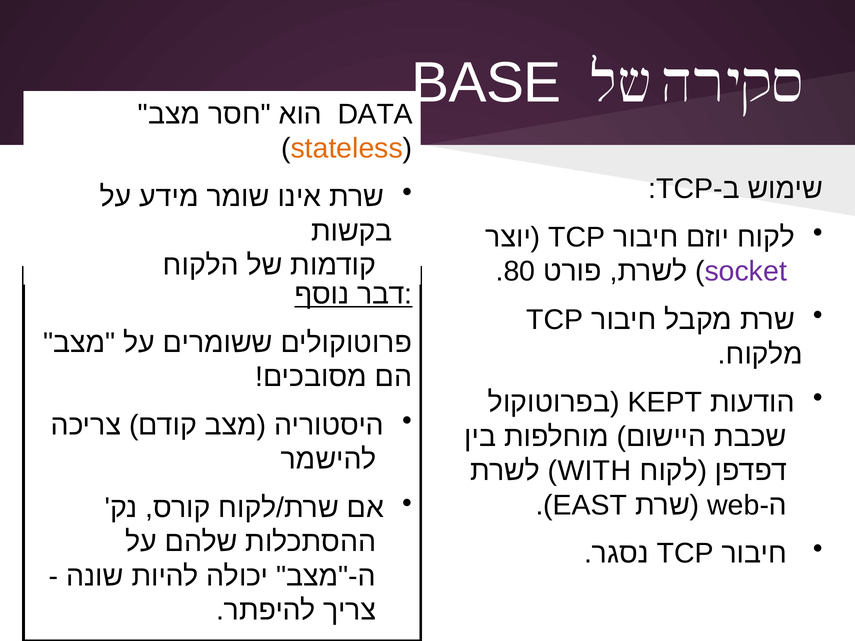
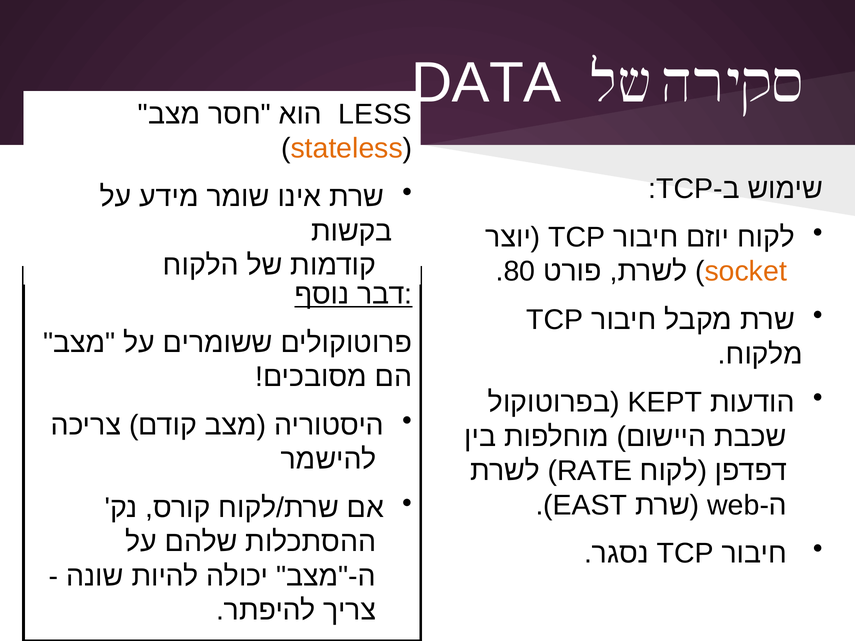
BASE: BASE -> DATA
DATA: DATA -> LESS
socket colour: purple -> orange
WITH: WITH -> RATE
